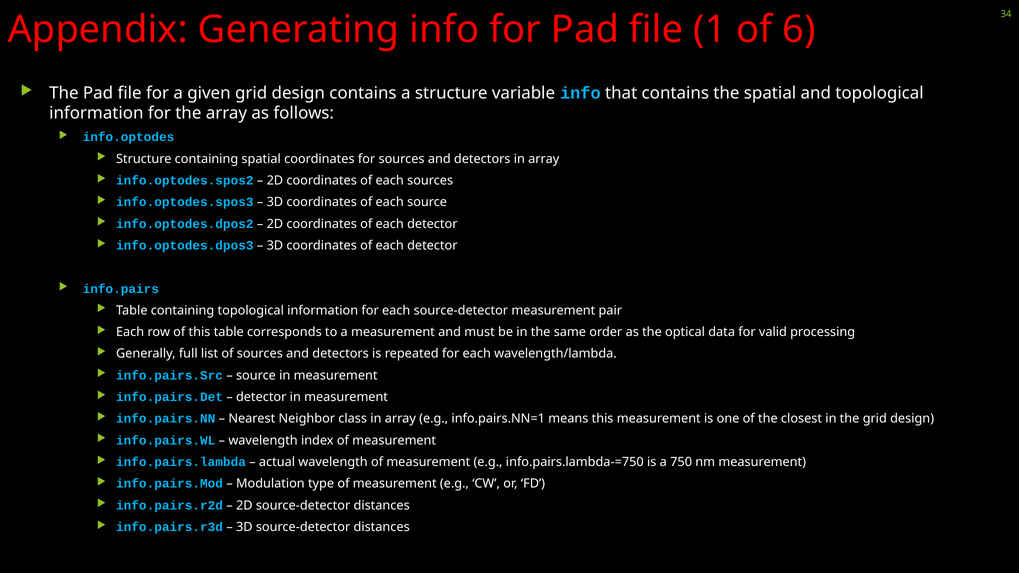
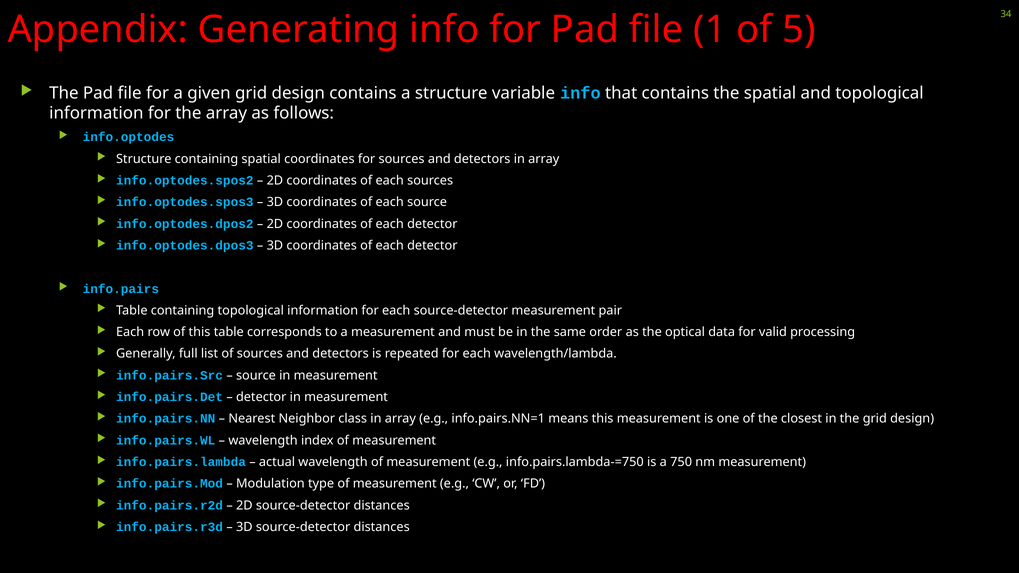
6: 6 -> 5
